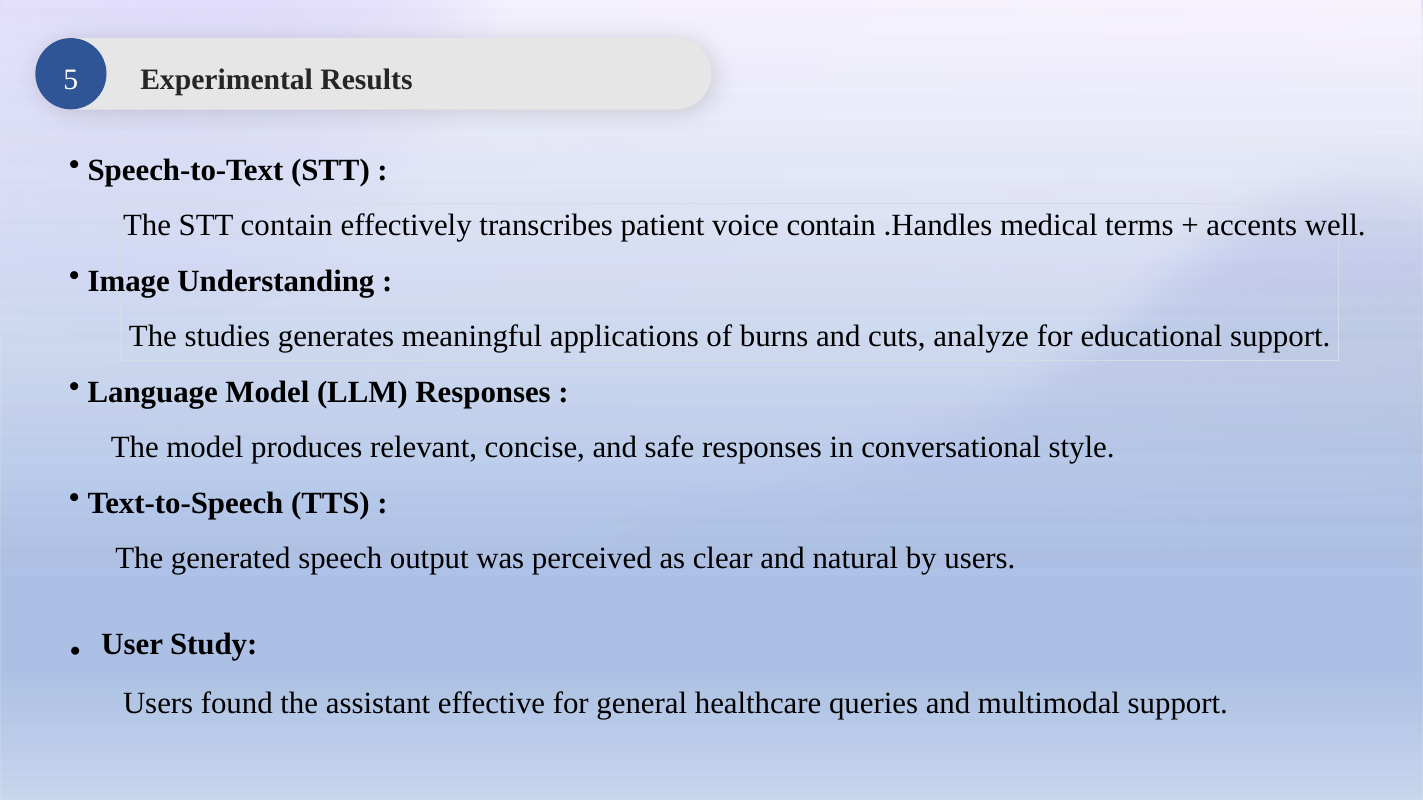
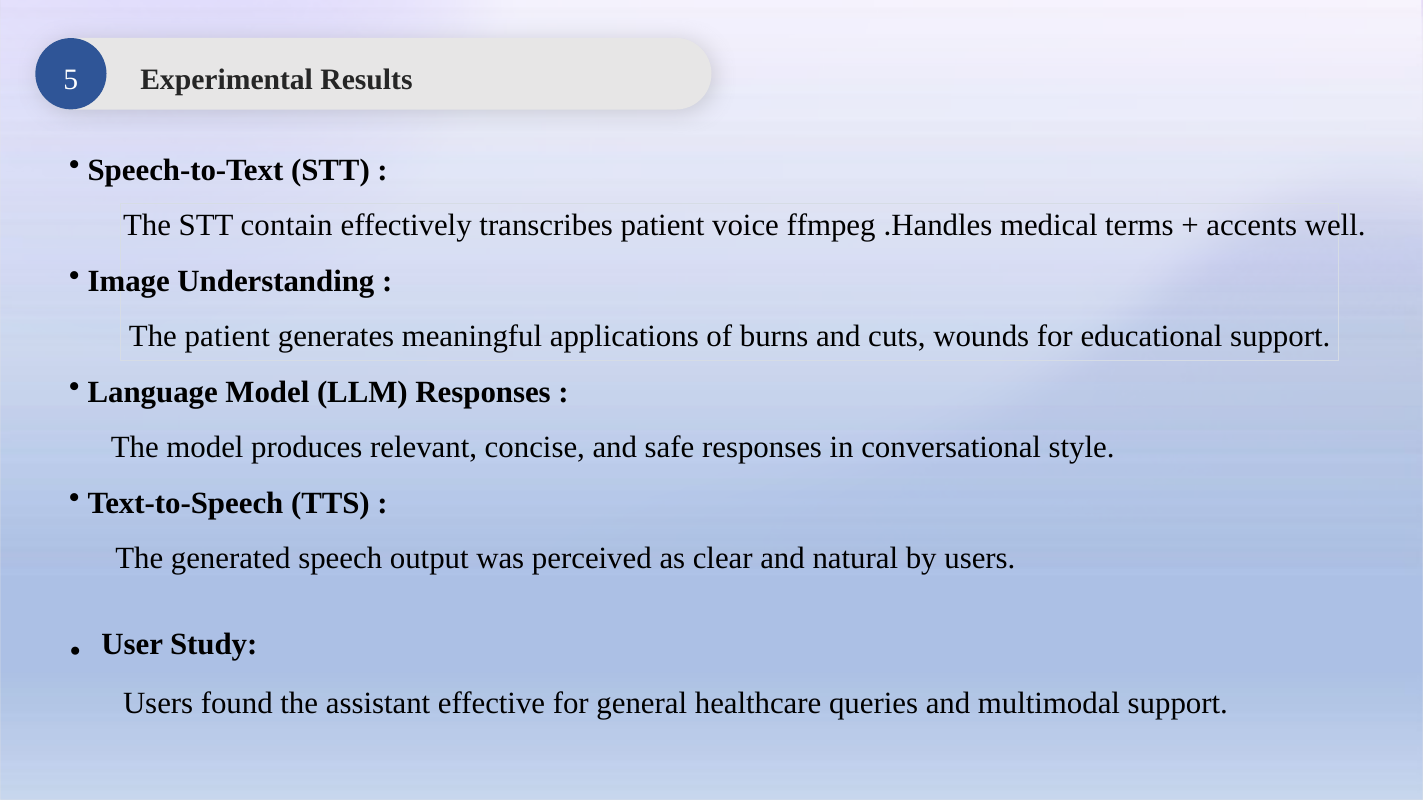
voice contain: contain -> ffmpeg
The studies: studies -> patient
analyze: analyze -> wounds
